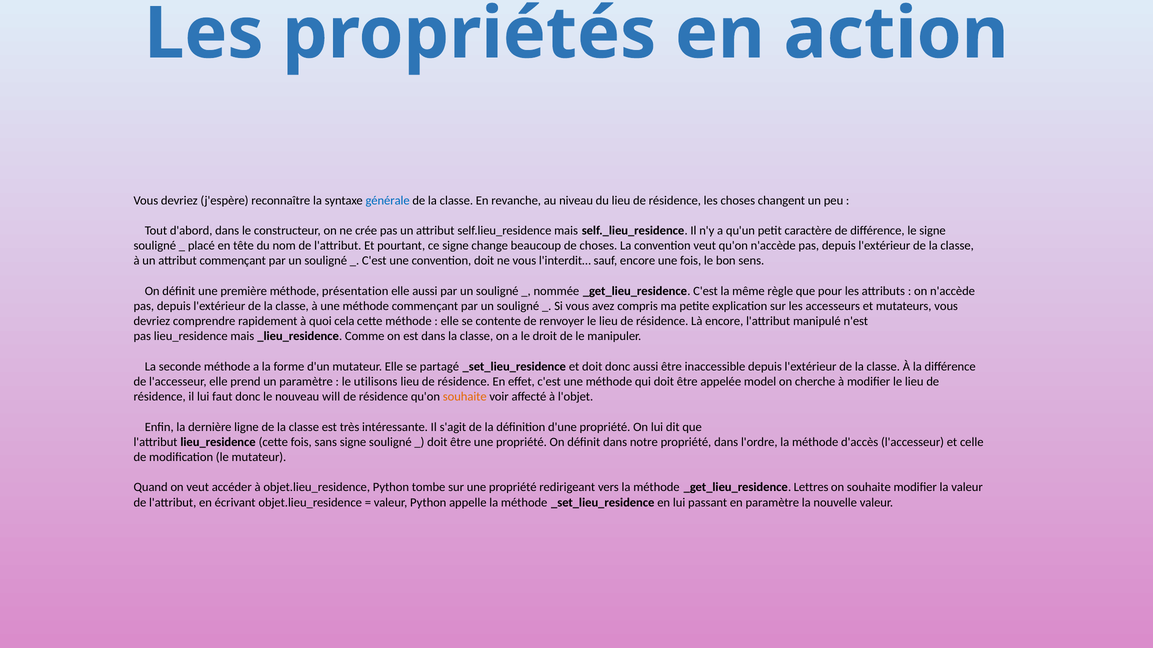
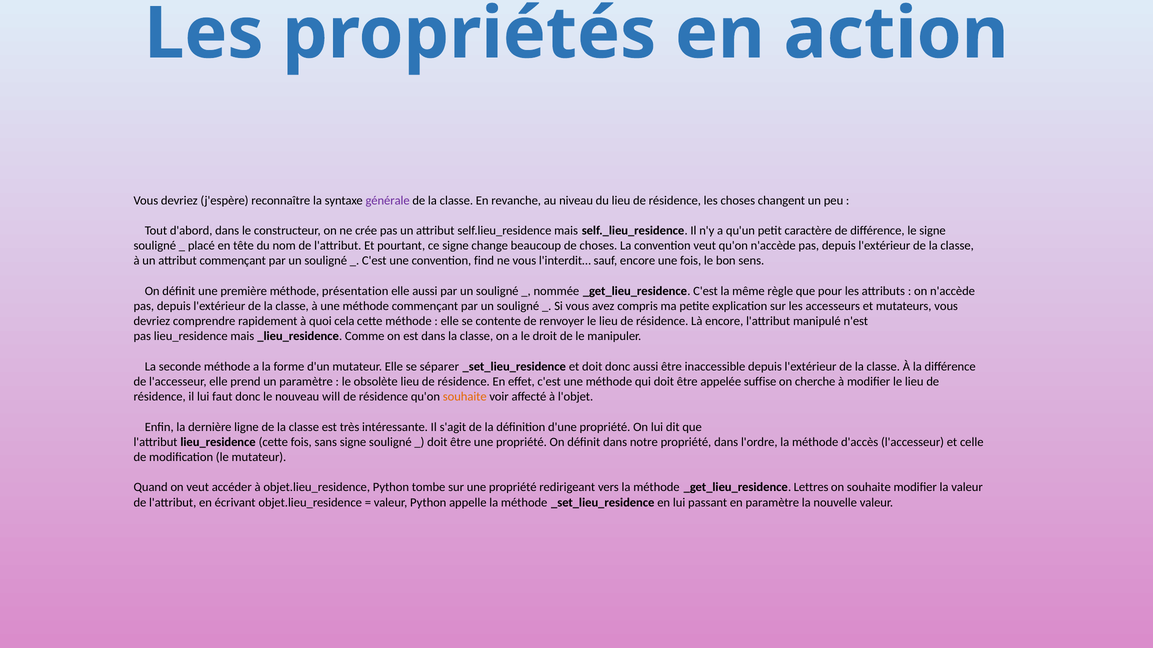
générale colour: blue -> purple
convention doit: doit -> find
partagé: partagé -> séparer
utilisons: utilisons -> obsolète
model: model -> suffise
